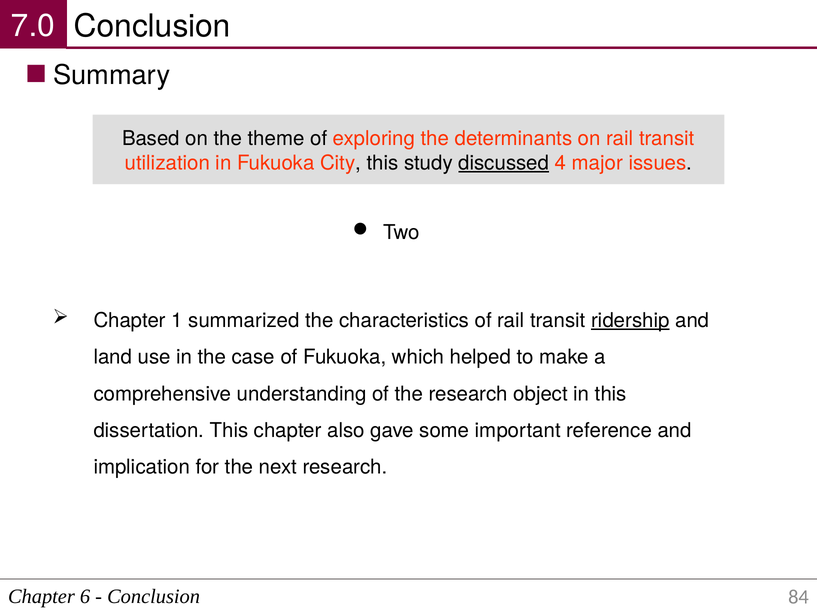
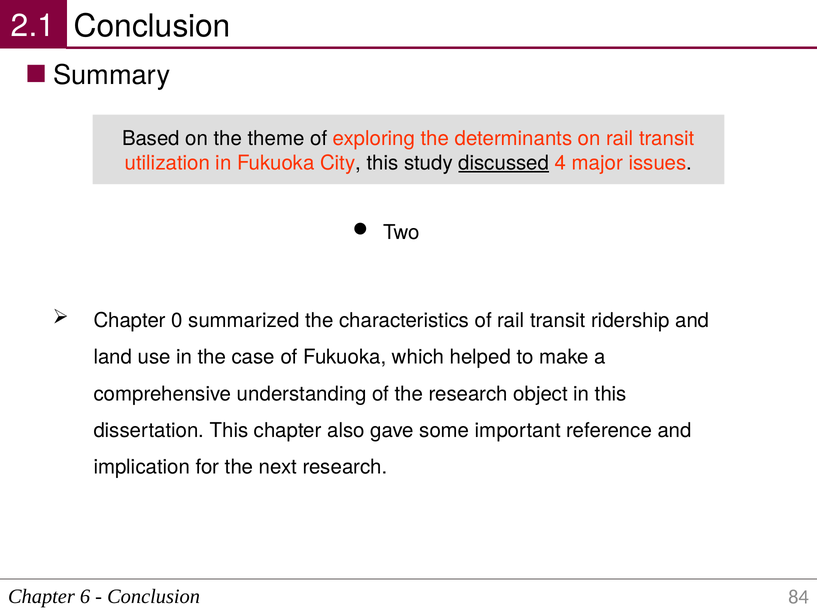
7.0: 7.0 -> 2.1
1: 1 -> 0
ridership underline: present -> none
